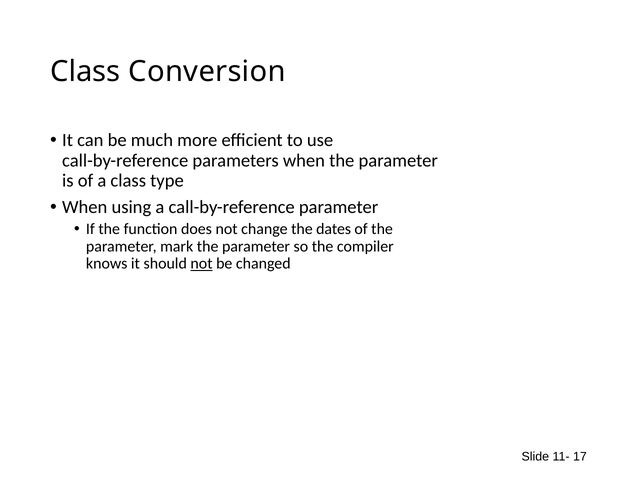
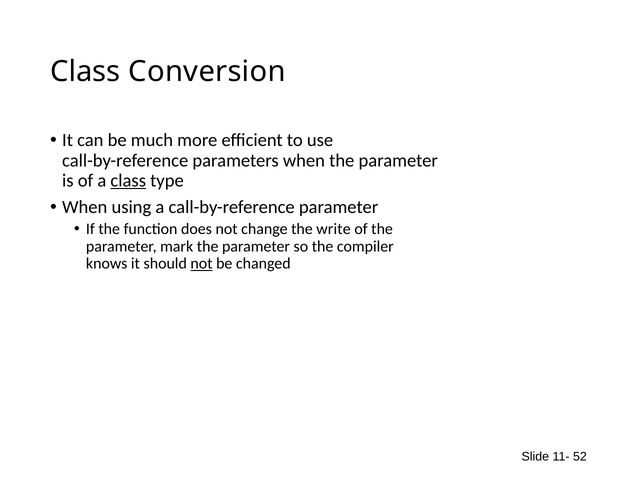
class at (128, 180) underline: none -> present
dates: dates -> write
17: 17 -> 52
